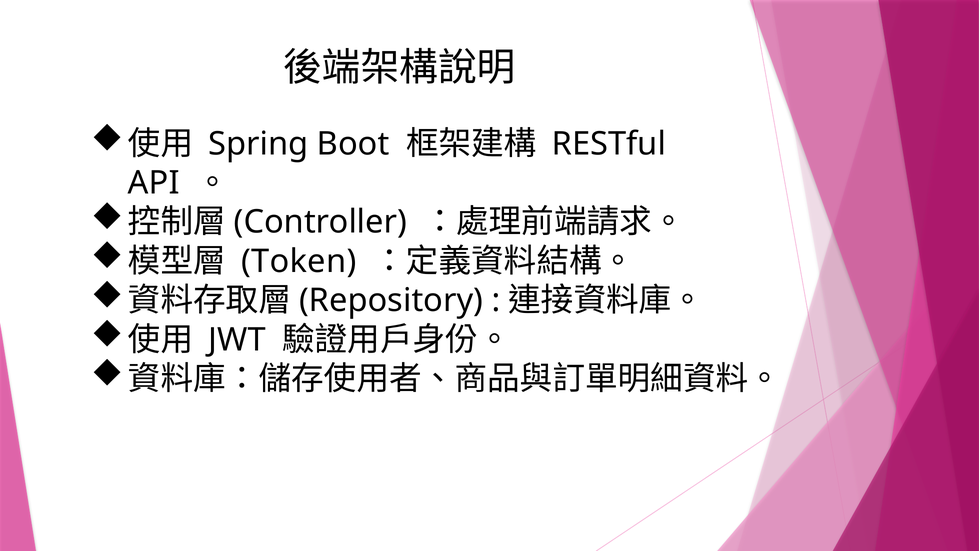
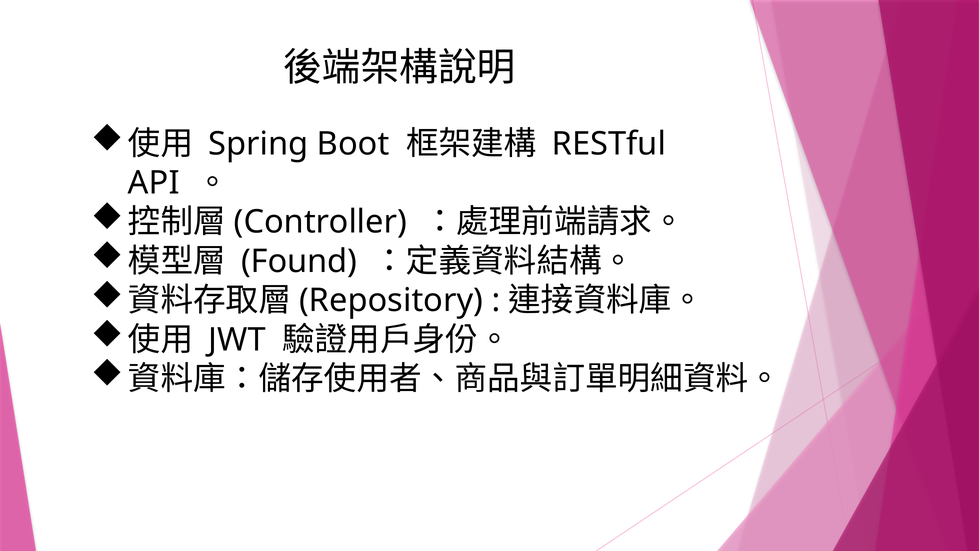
Token: Token -> Found
